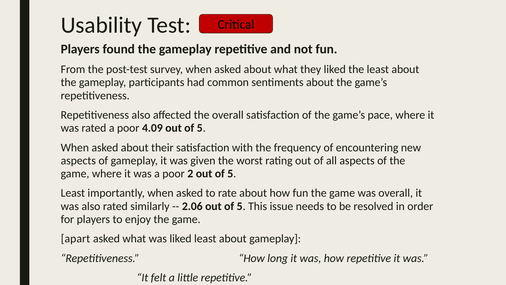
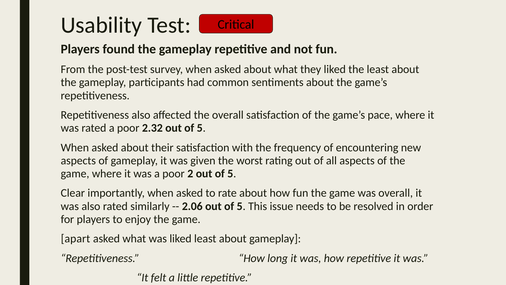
4.09: 4.09 -> 2.32
Least at (73, 193): Least -> Clear
